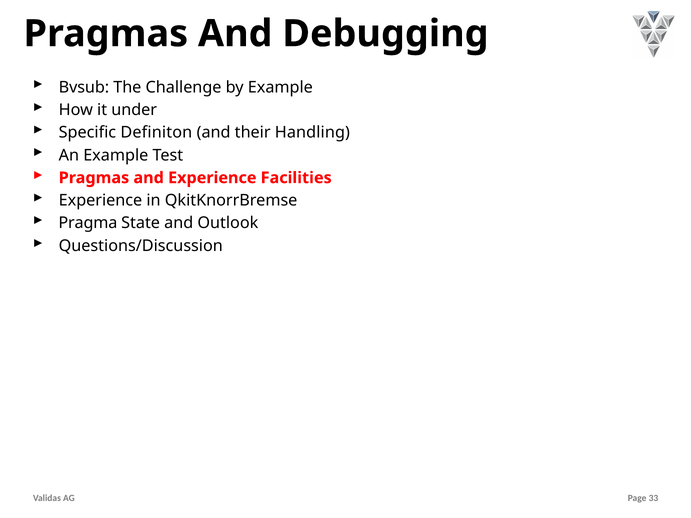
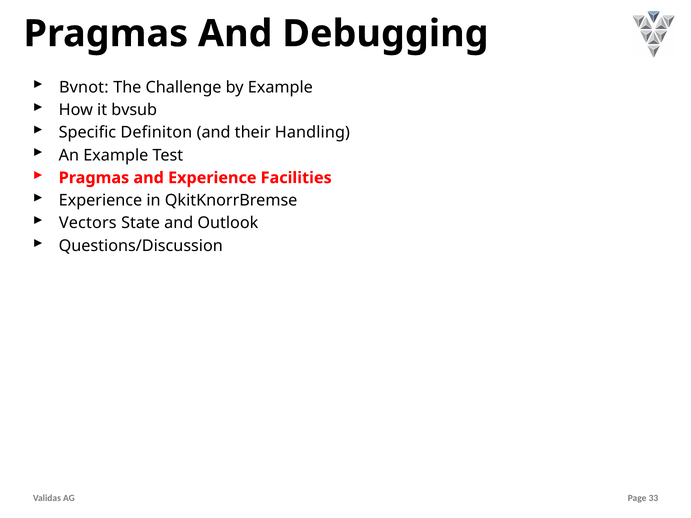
Bvsub: Bvsub -> Bvnot
under: under -> bvsub
Pragma: Pragma -> Vectors
